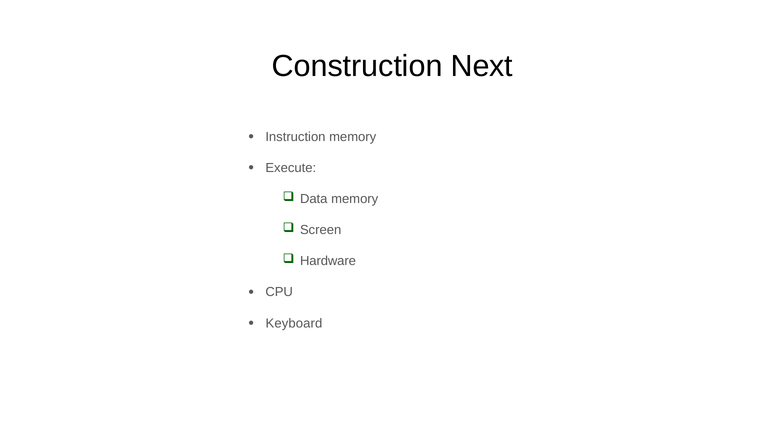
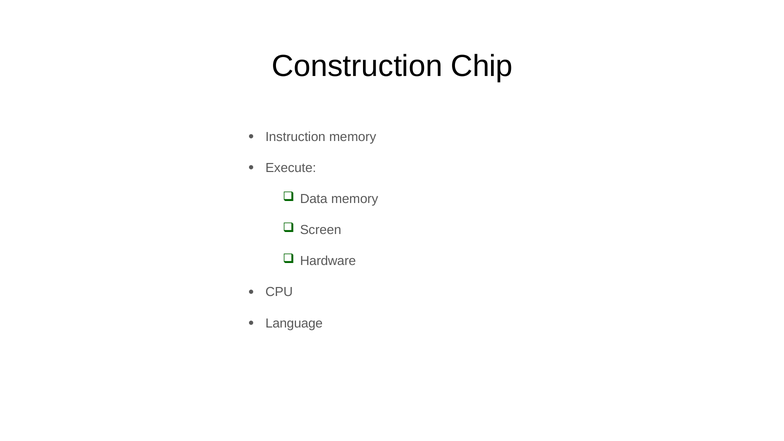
Next: Next -> Chip
Keyboard: Keyboard -> Language
